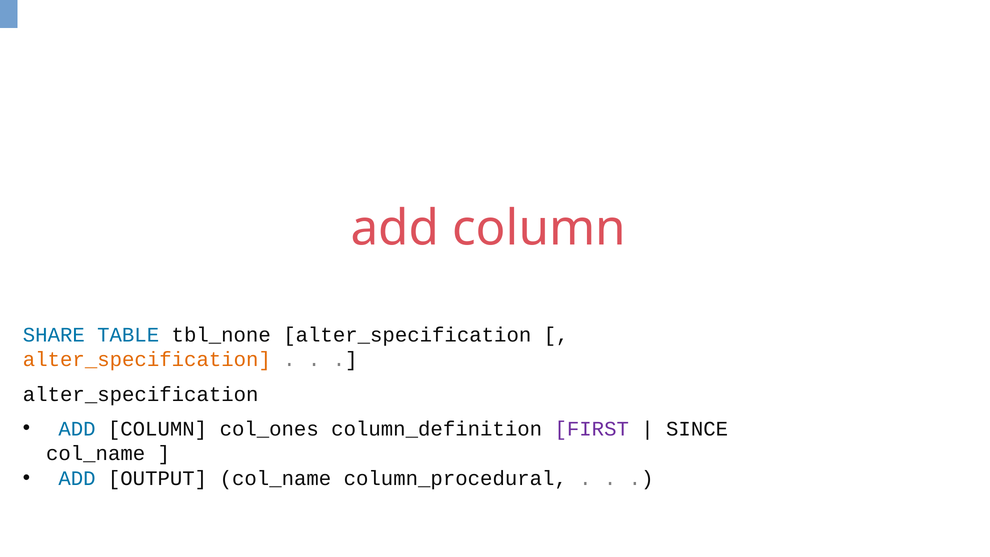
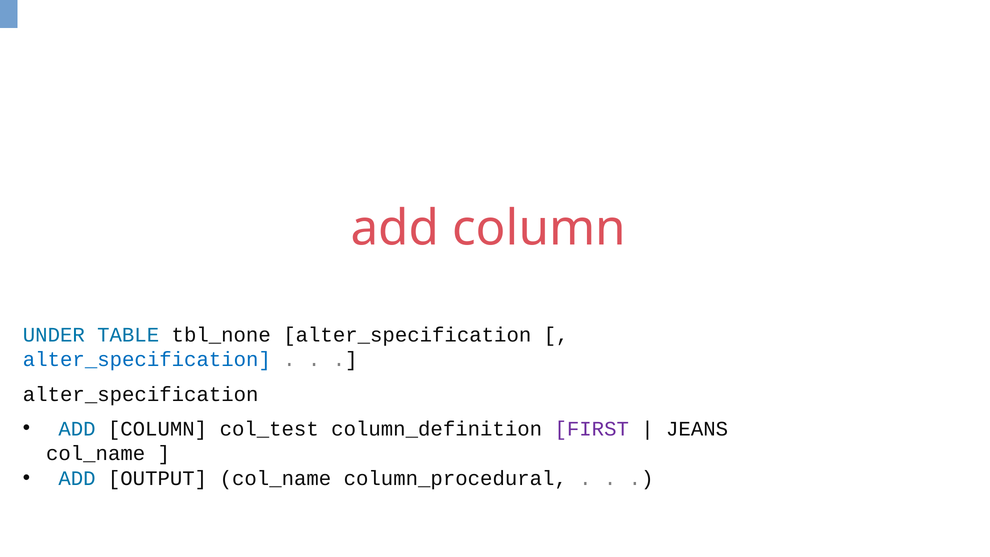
SHARE: SHARE -> UNDER
alter_specification at (147, 359) colour: orange -> blue
col_ones: col_ones -> col_test
SINCE: SINCE -> JEANS
